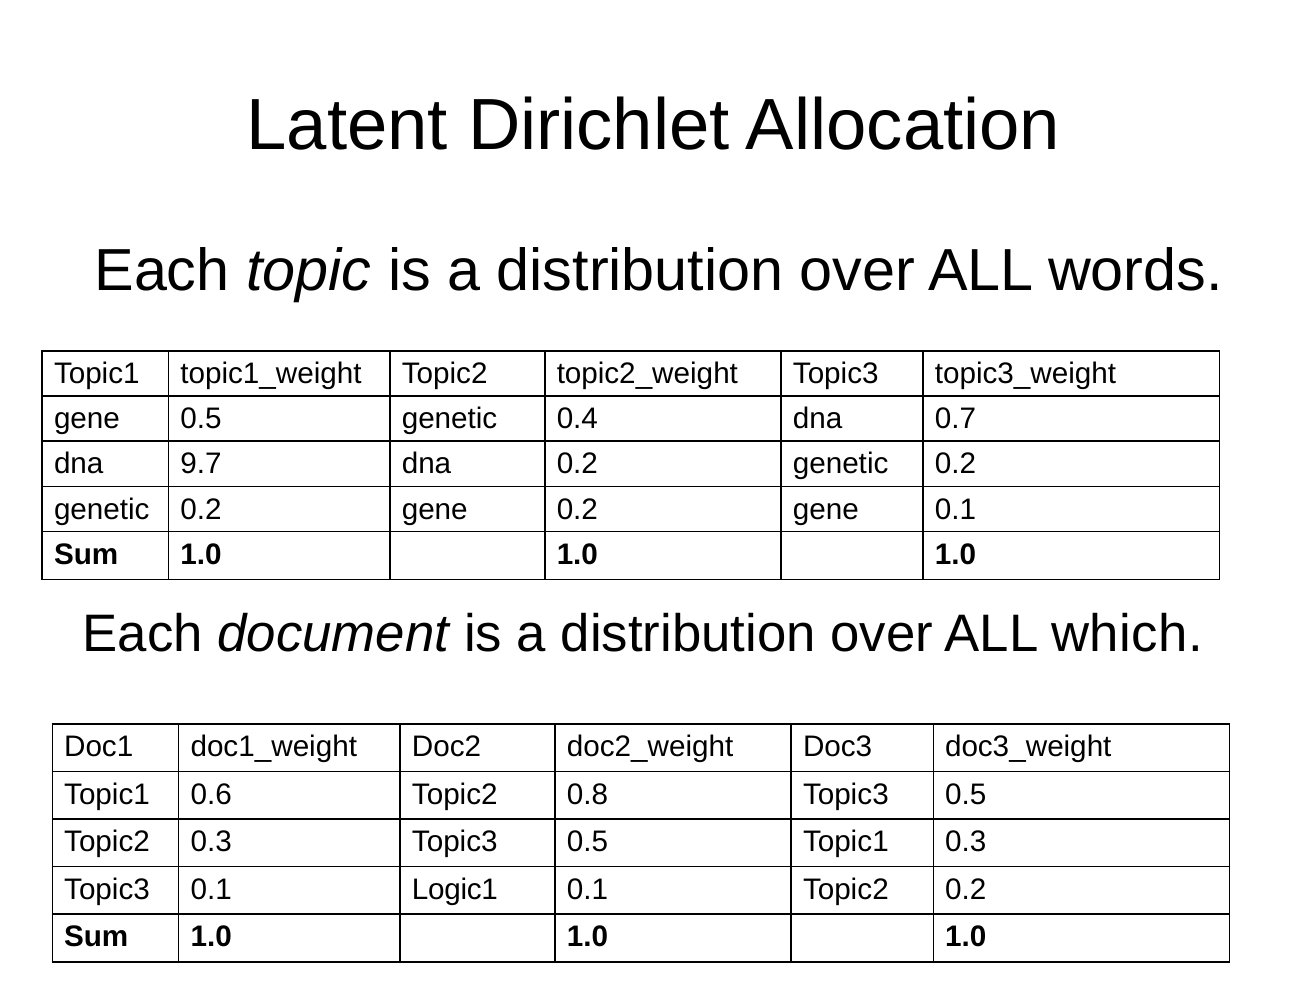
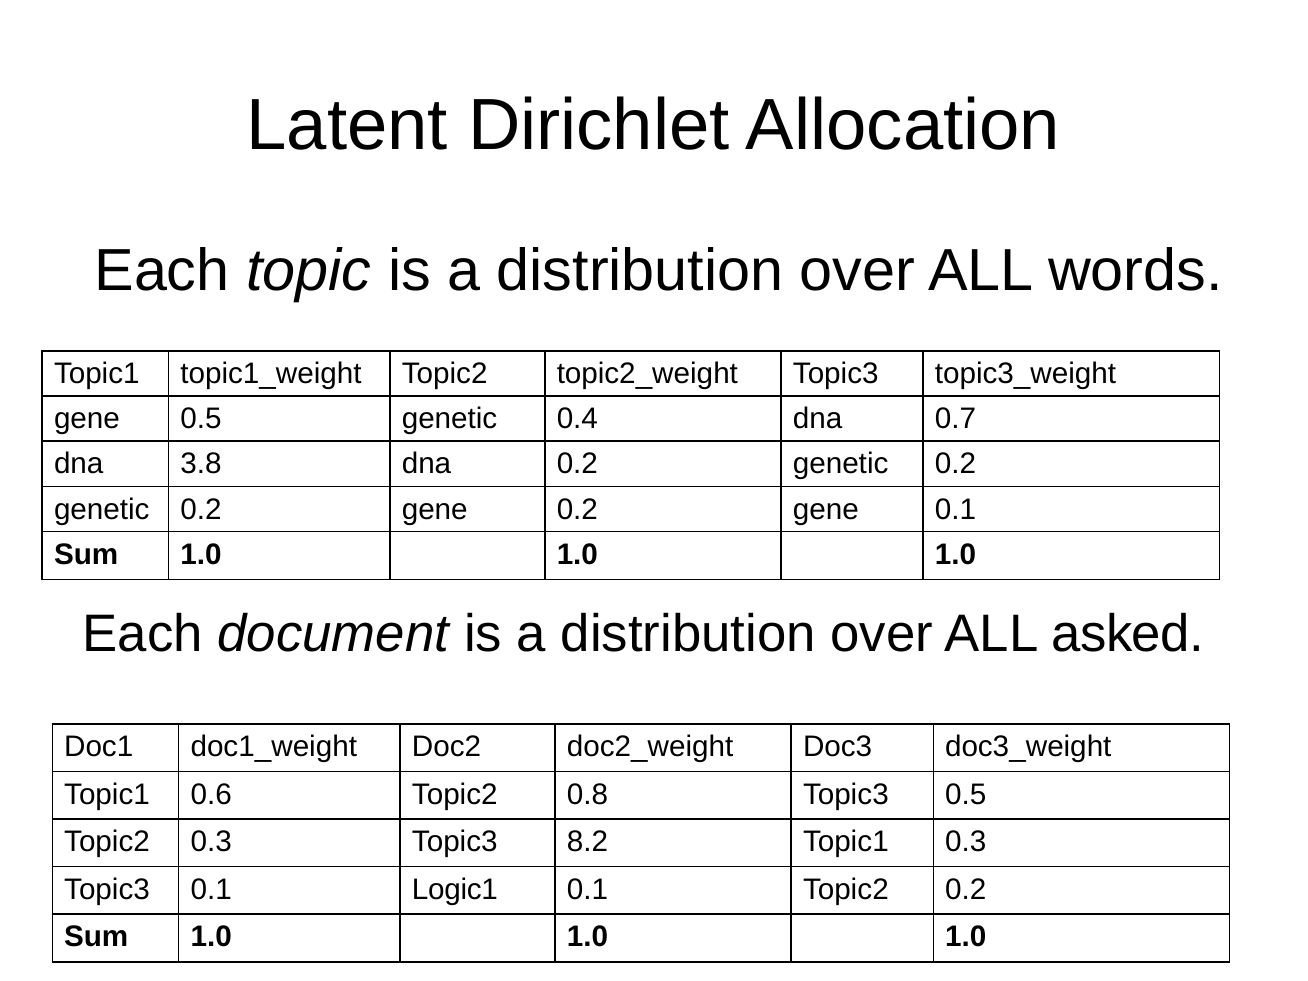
9.7: 9.7 -> 3.8
which: which -> asked
0.3 Topic3 0.5: 0.5 -> 8.2
